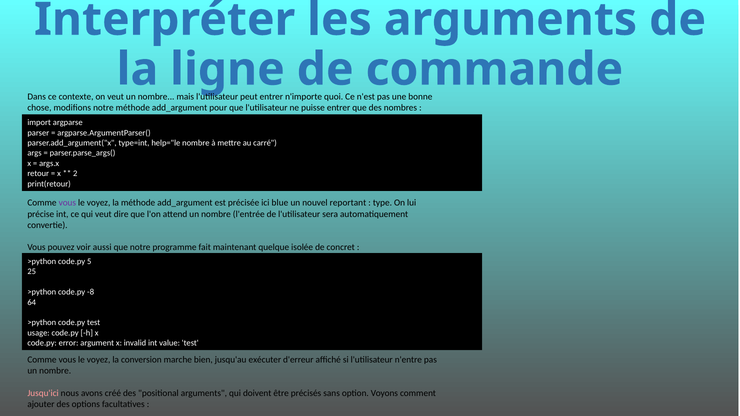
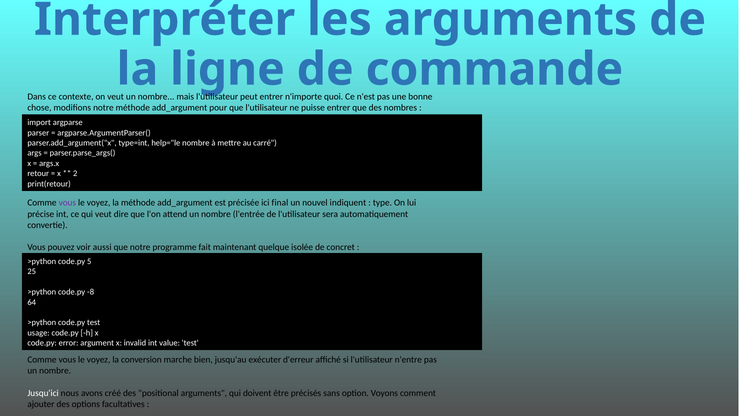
blue: blue -> final
reportant: reportant -> indiquent
Jusqu'ici colour: pink -> white
